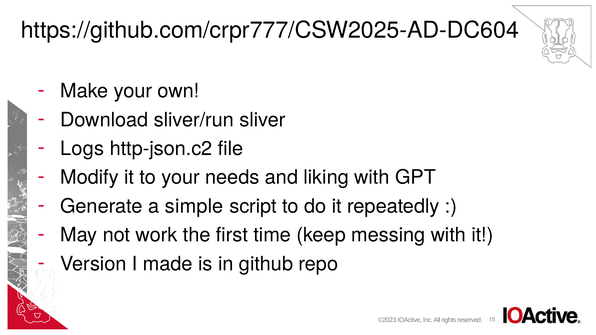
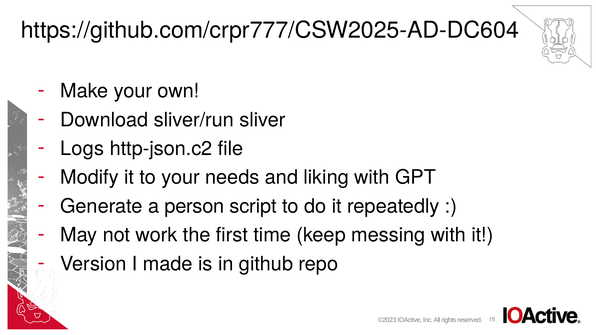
simple: simple -> person
